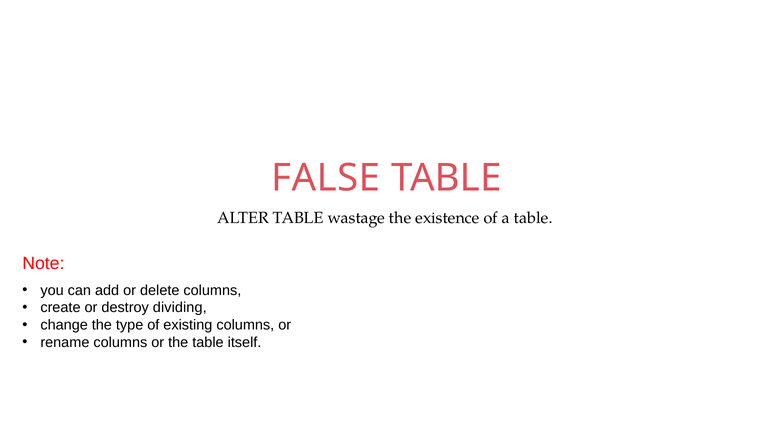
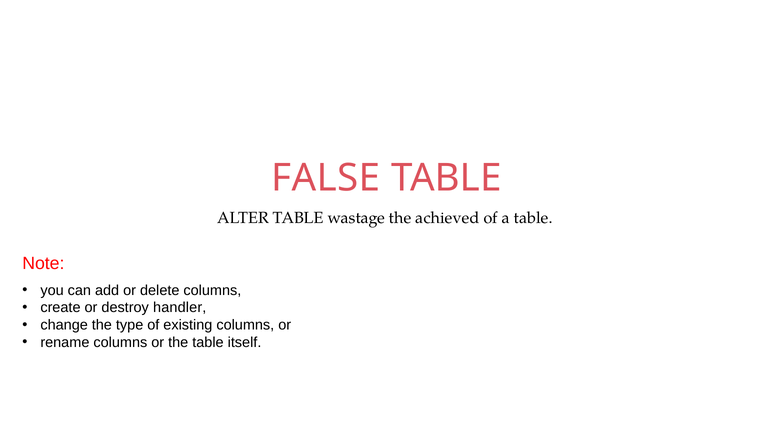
existence: existence -> achieved
dividing: dividing -> handler
